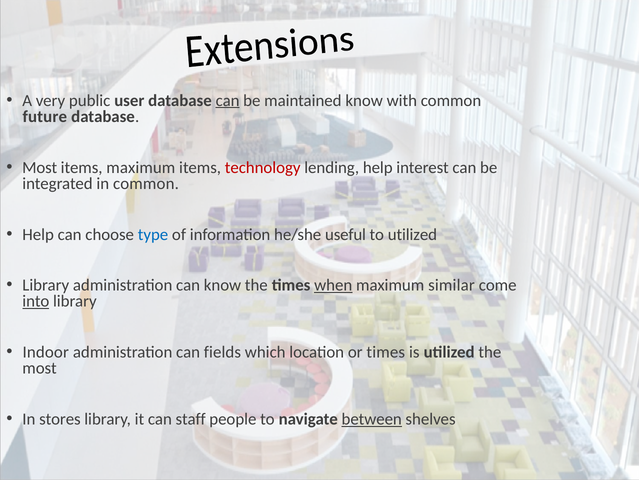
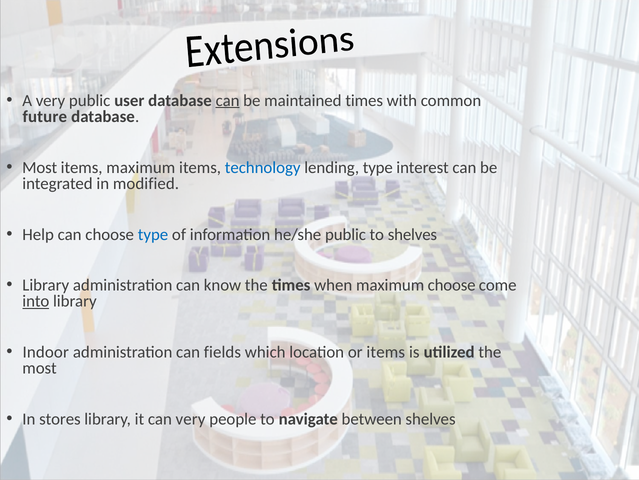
maintained know: know -> times
technology colour: red -> blue
lending help: help -> type
in common: common -> modified
he/she useful: useful -> public
to utilized: utilized -> shelves
when underline: present -> none
maximum similar: similar -> choose
or times: times -> items
can staff: staff -> very
between underline: present -> none
